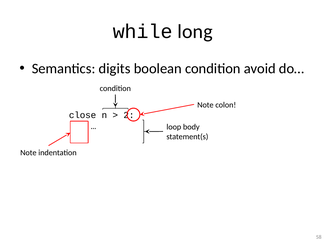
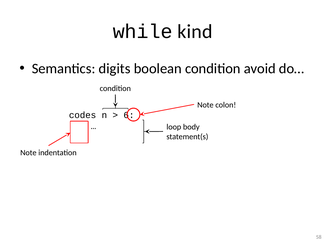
long: long -> kind
close: close -> codes
2: 2 -> 6
